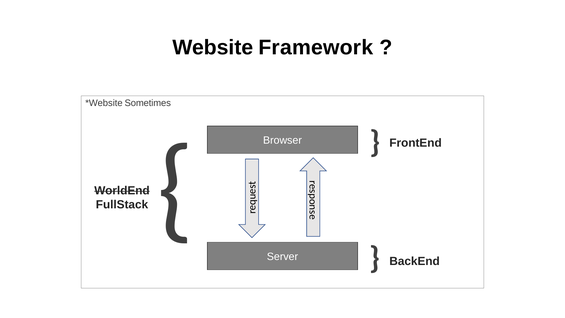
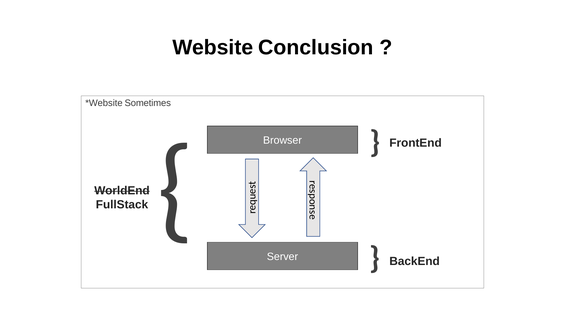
Framework: Framework -> Conclusion
